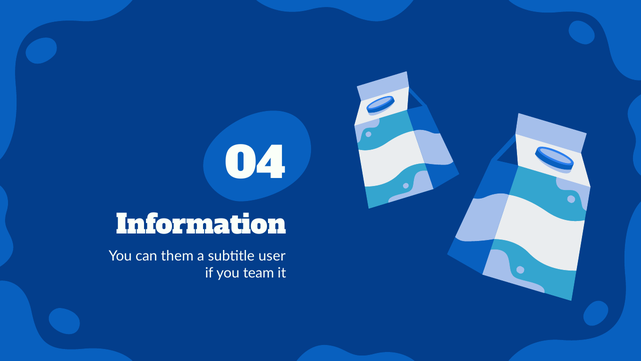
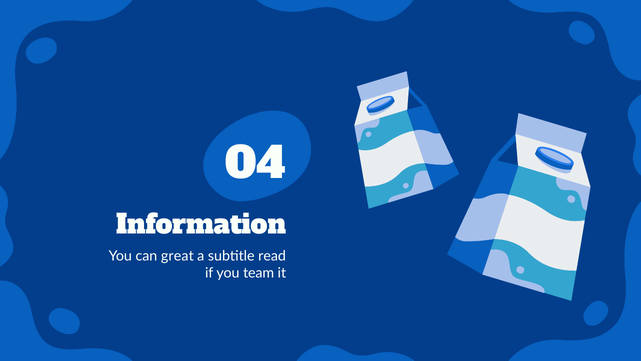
them: them -> great
user: user -> read
